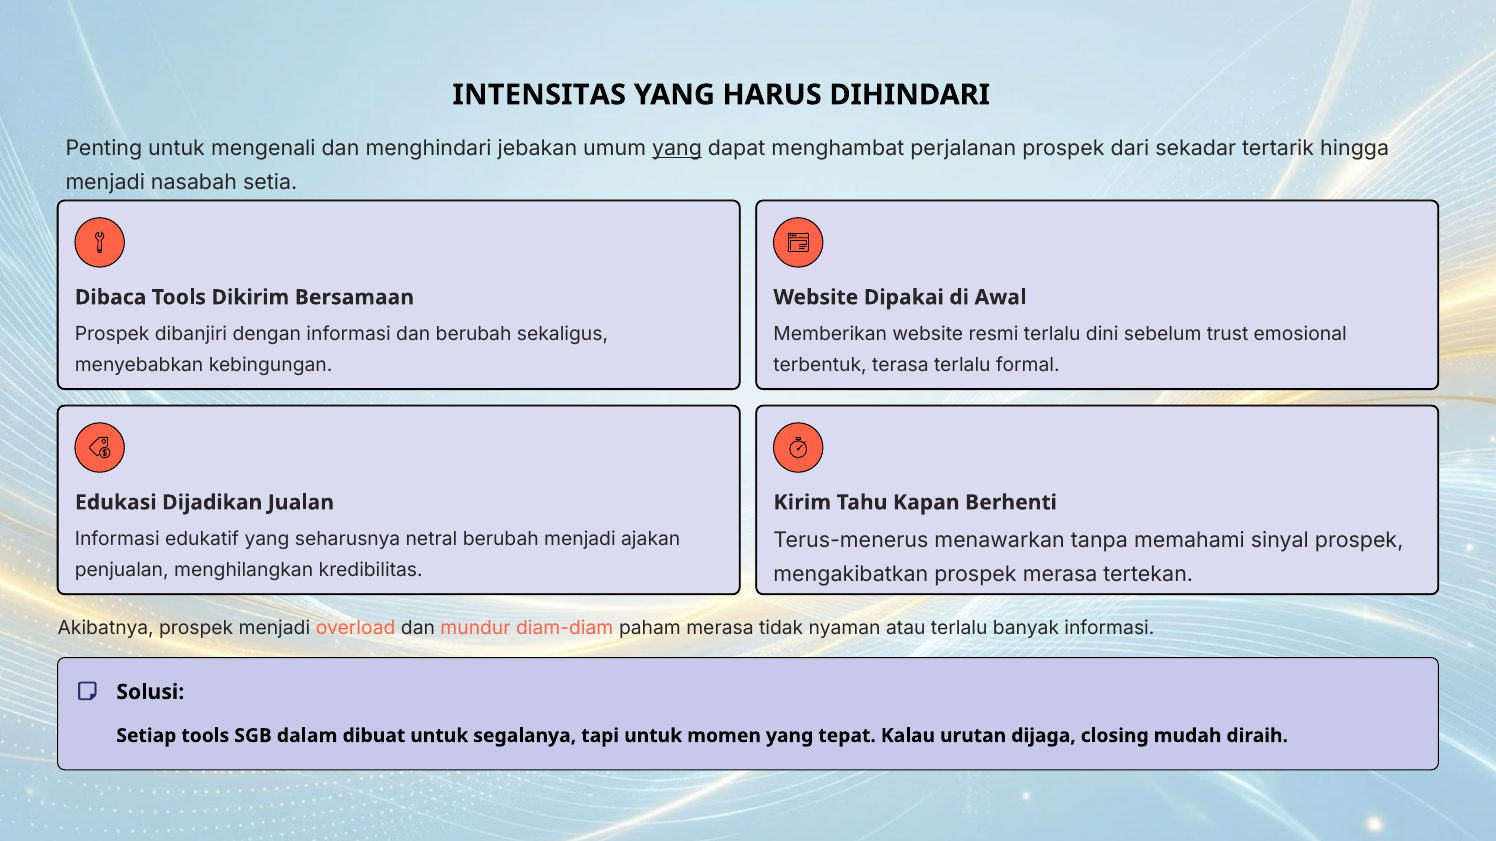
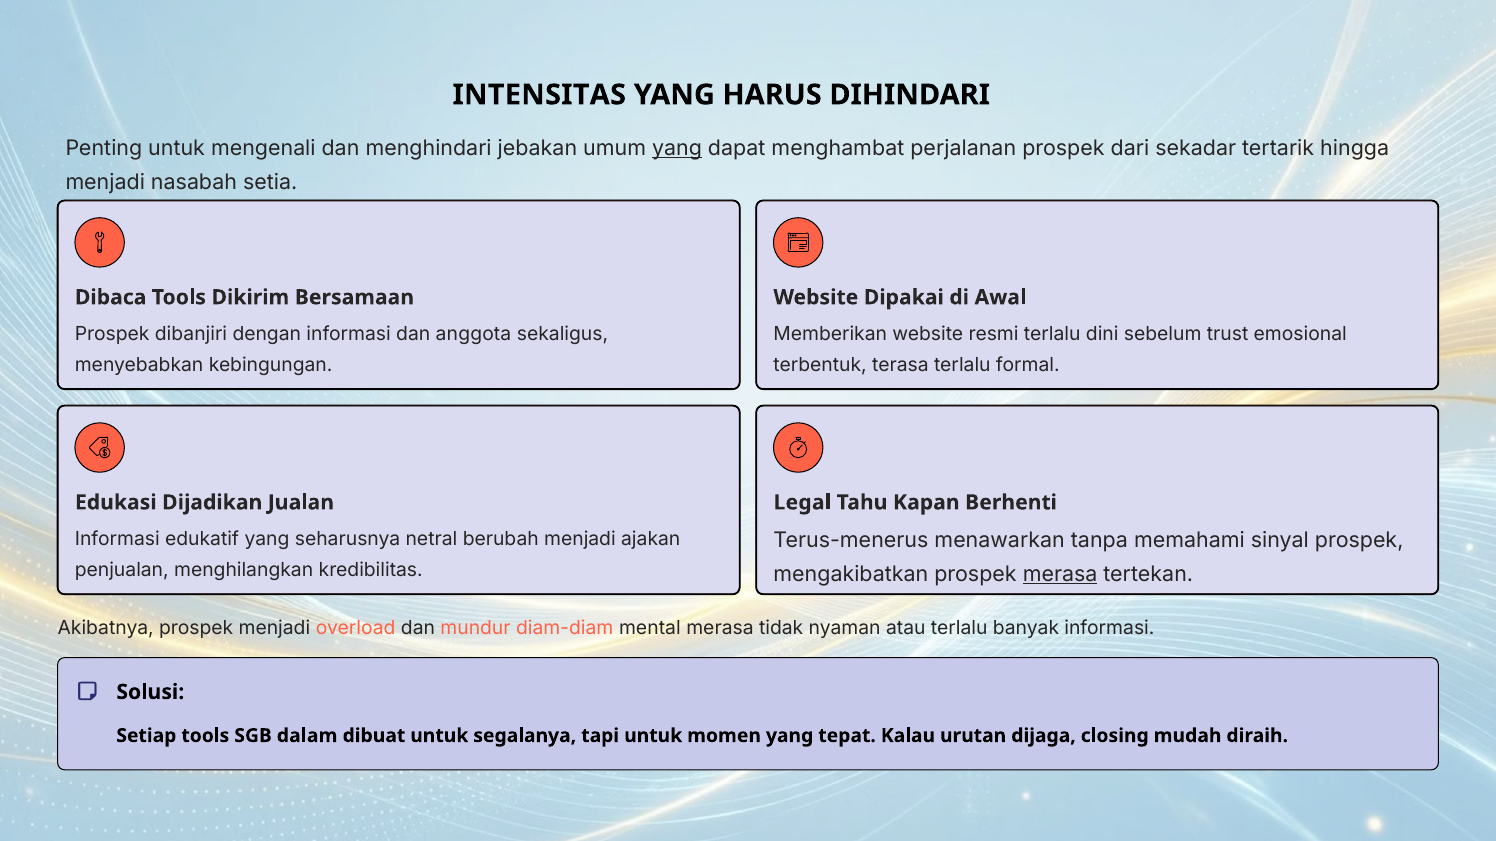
dan berubah: berubah -> anggota
Kirim: Kirim -> Legal
merasa at (1060, 575) underline: none -> present
paham: paham -> mental
